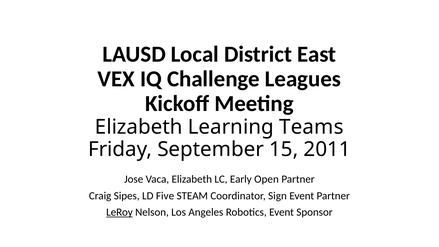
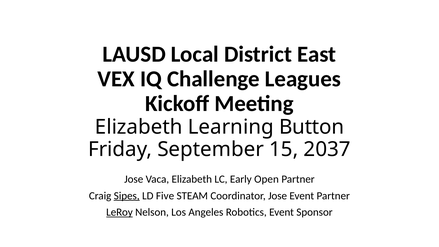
Teams: Teams -> Button
2011: 2011 -> 2037
Sipes underline: none -> present
Coordinator Sign: Sign -> Jose
